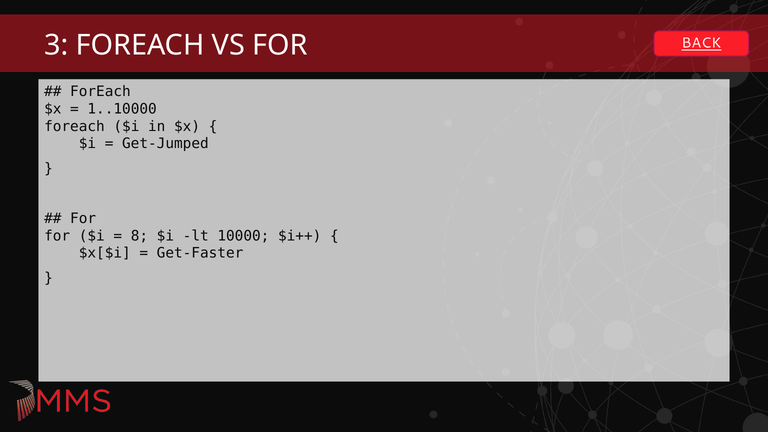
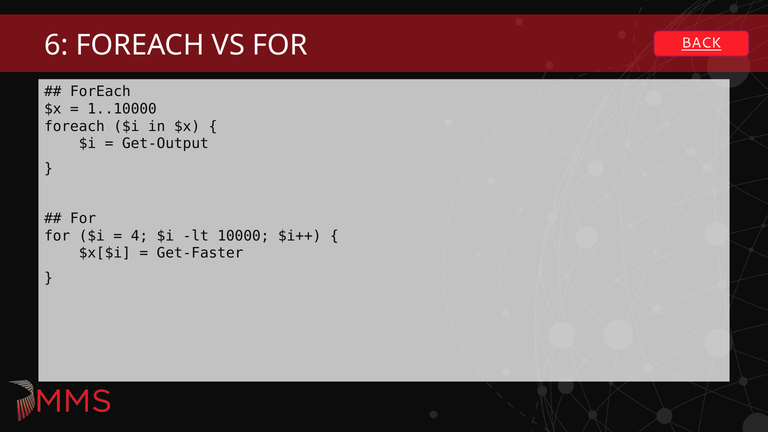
3: 3 -> 6
Get-Jumped: Get-Jumped -> Get-Output
8: 8 -> 4
